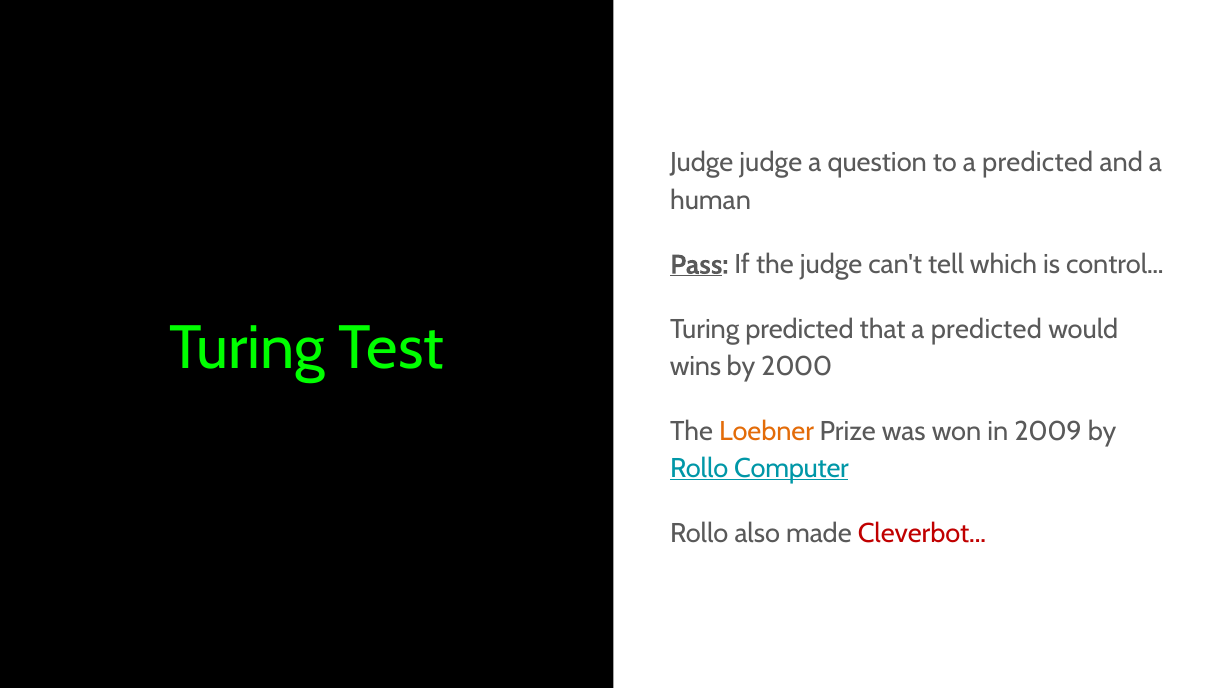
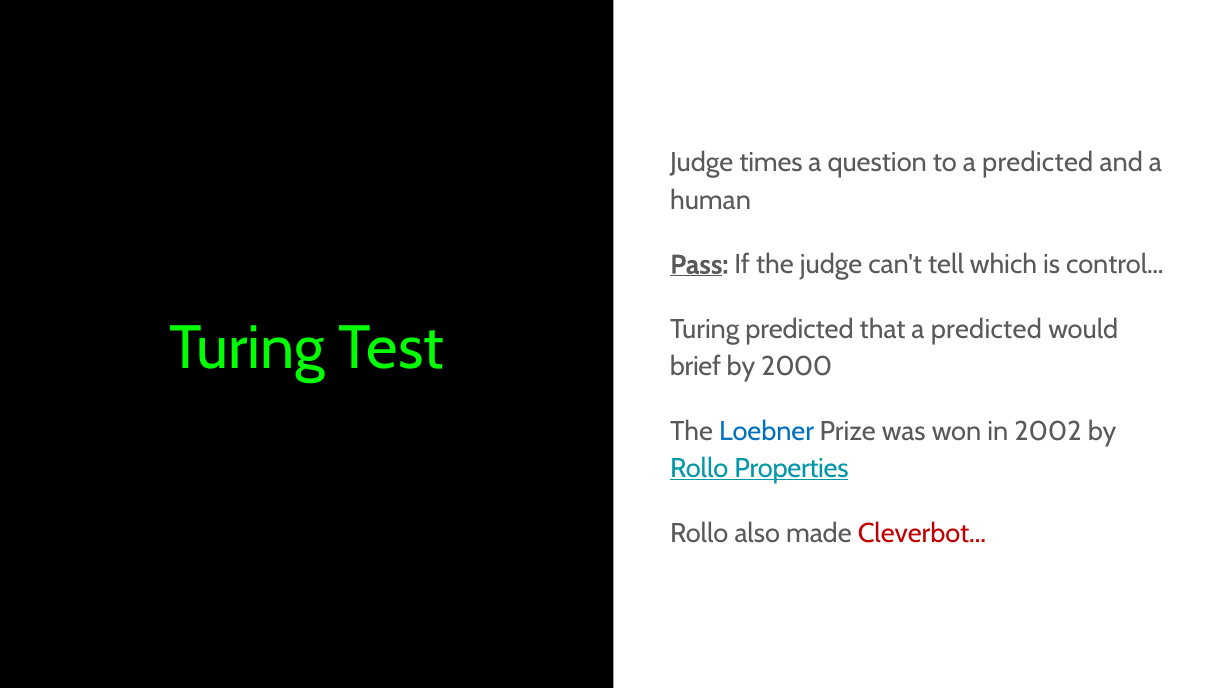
Judge judge: judge -> times
wins: wins -> brief
Loebner colour: orange -> blue
2009: 2009 -> 2002
Computer: Computer -> Properties
